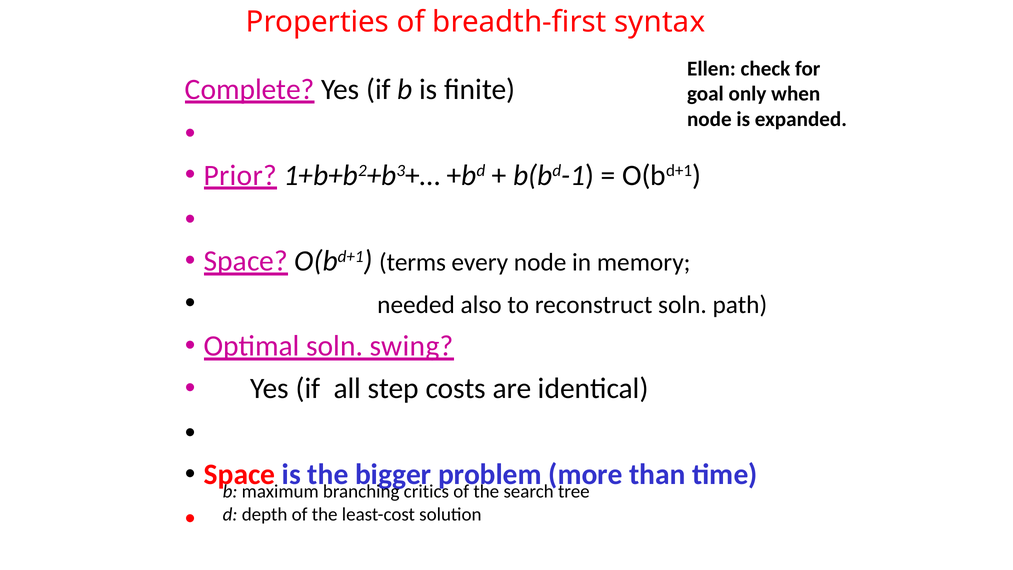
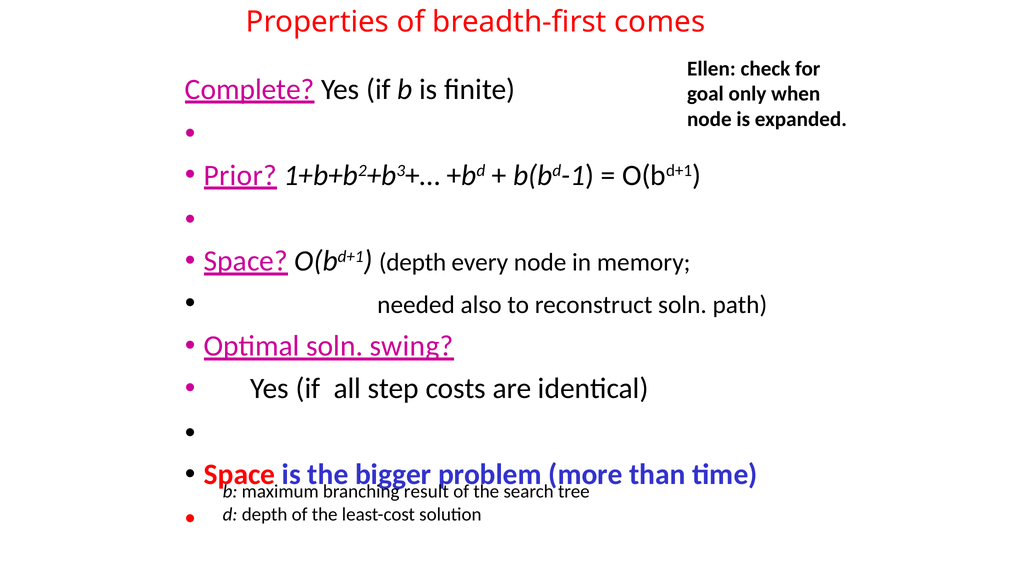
syntax: syntax -> comes
O(bd+1 terms: terms -> depth
critics: critics -> result
